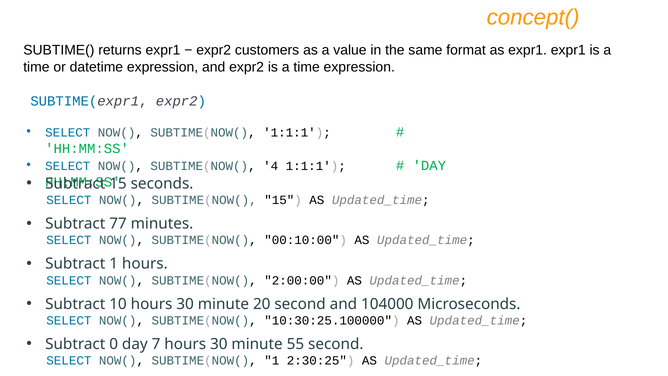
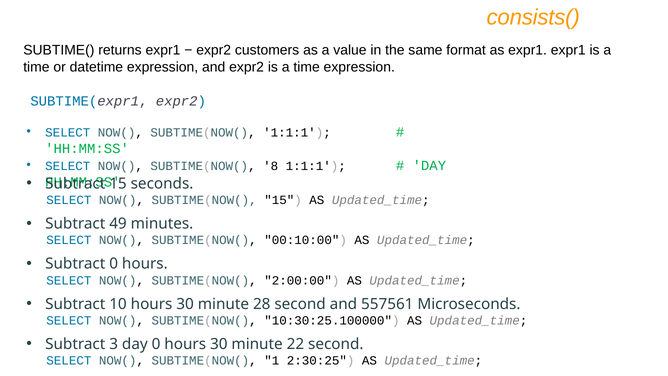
concept(: concept( -> consists(
4: 4 -> 8
77: 77 -> 49
Subtract 1: 1 -> 0
20: 20 -> 28
104000: 104000 -> 557561
0: 0 -> 3
day 7: 7 -> 0
55: 55 -> 22
